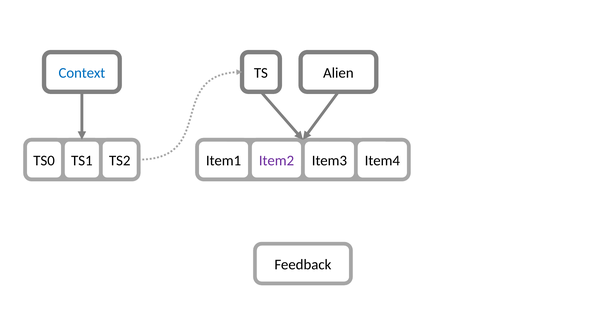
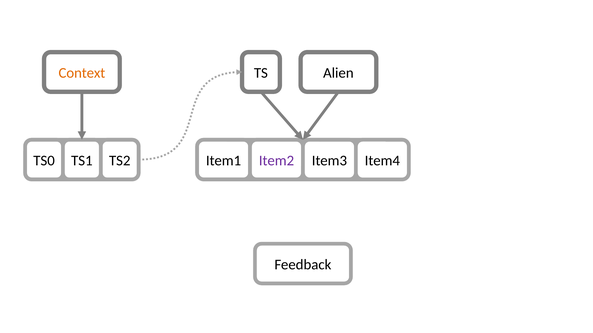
Context colour: blue -> orange
